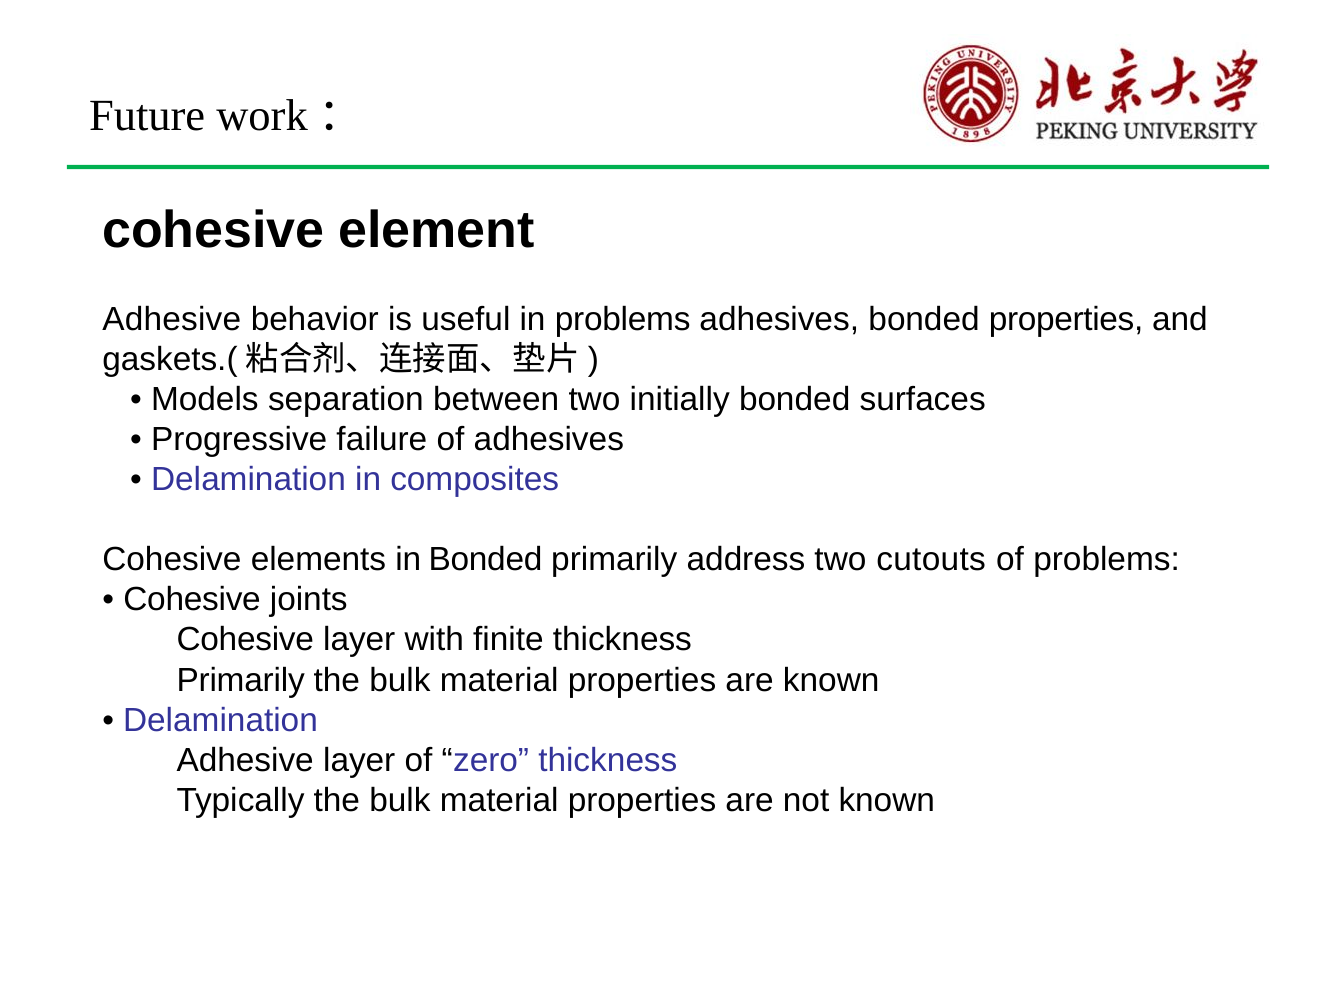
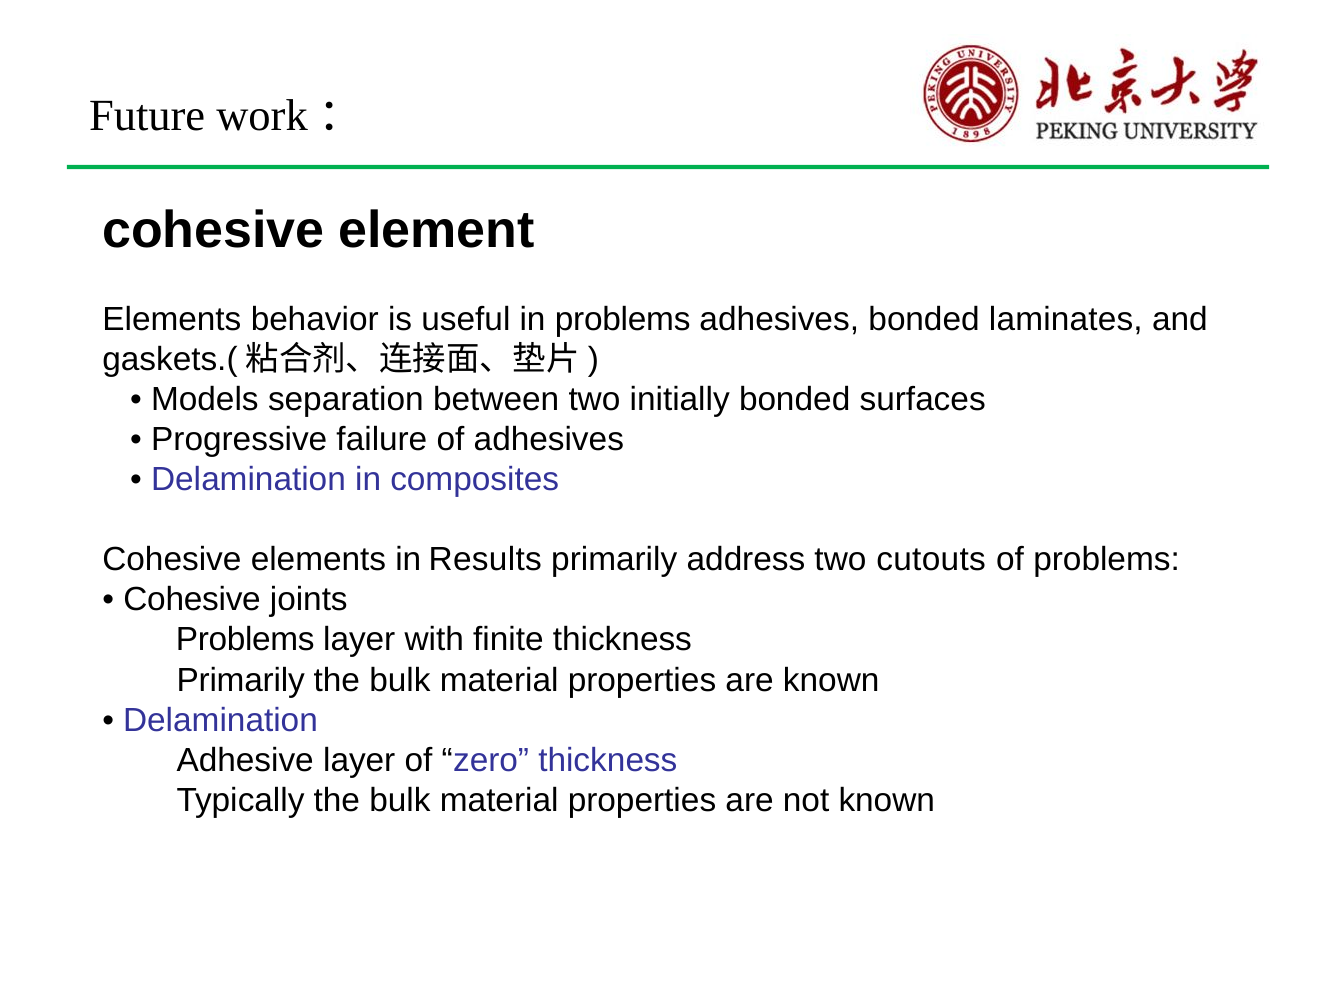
Adhesive at (172, 319): Adhesive -> Elements
bonded properties: properties -> laminates
in Bonded: Bonded -> Results
Cohesive at (245, 640): Cohesive -> Problems
